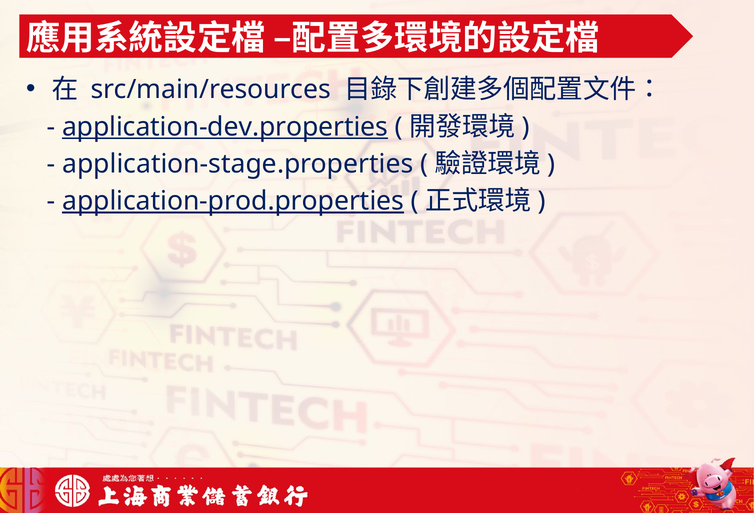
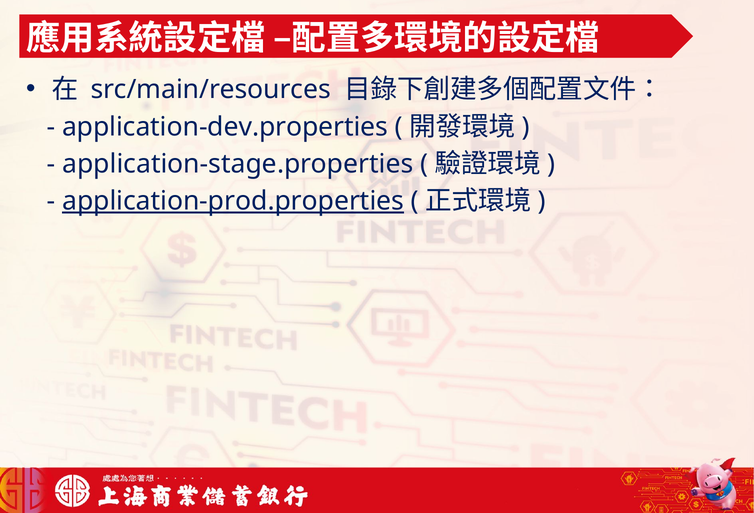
application-dev.properties underline: present -> none
